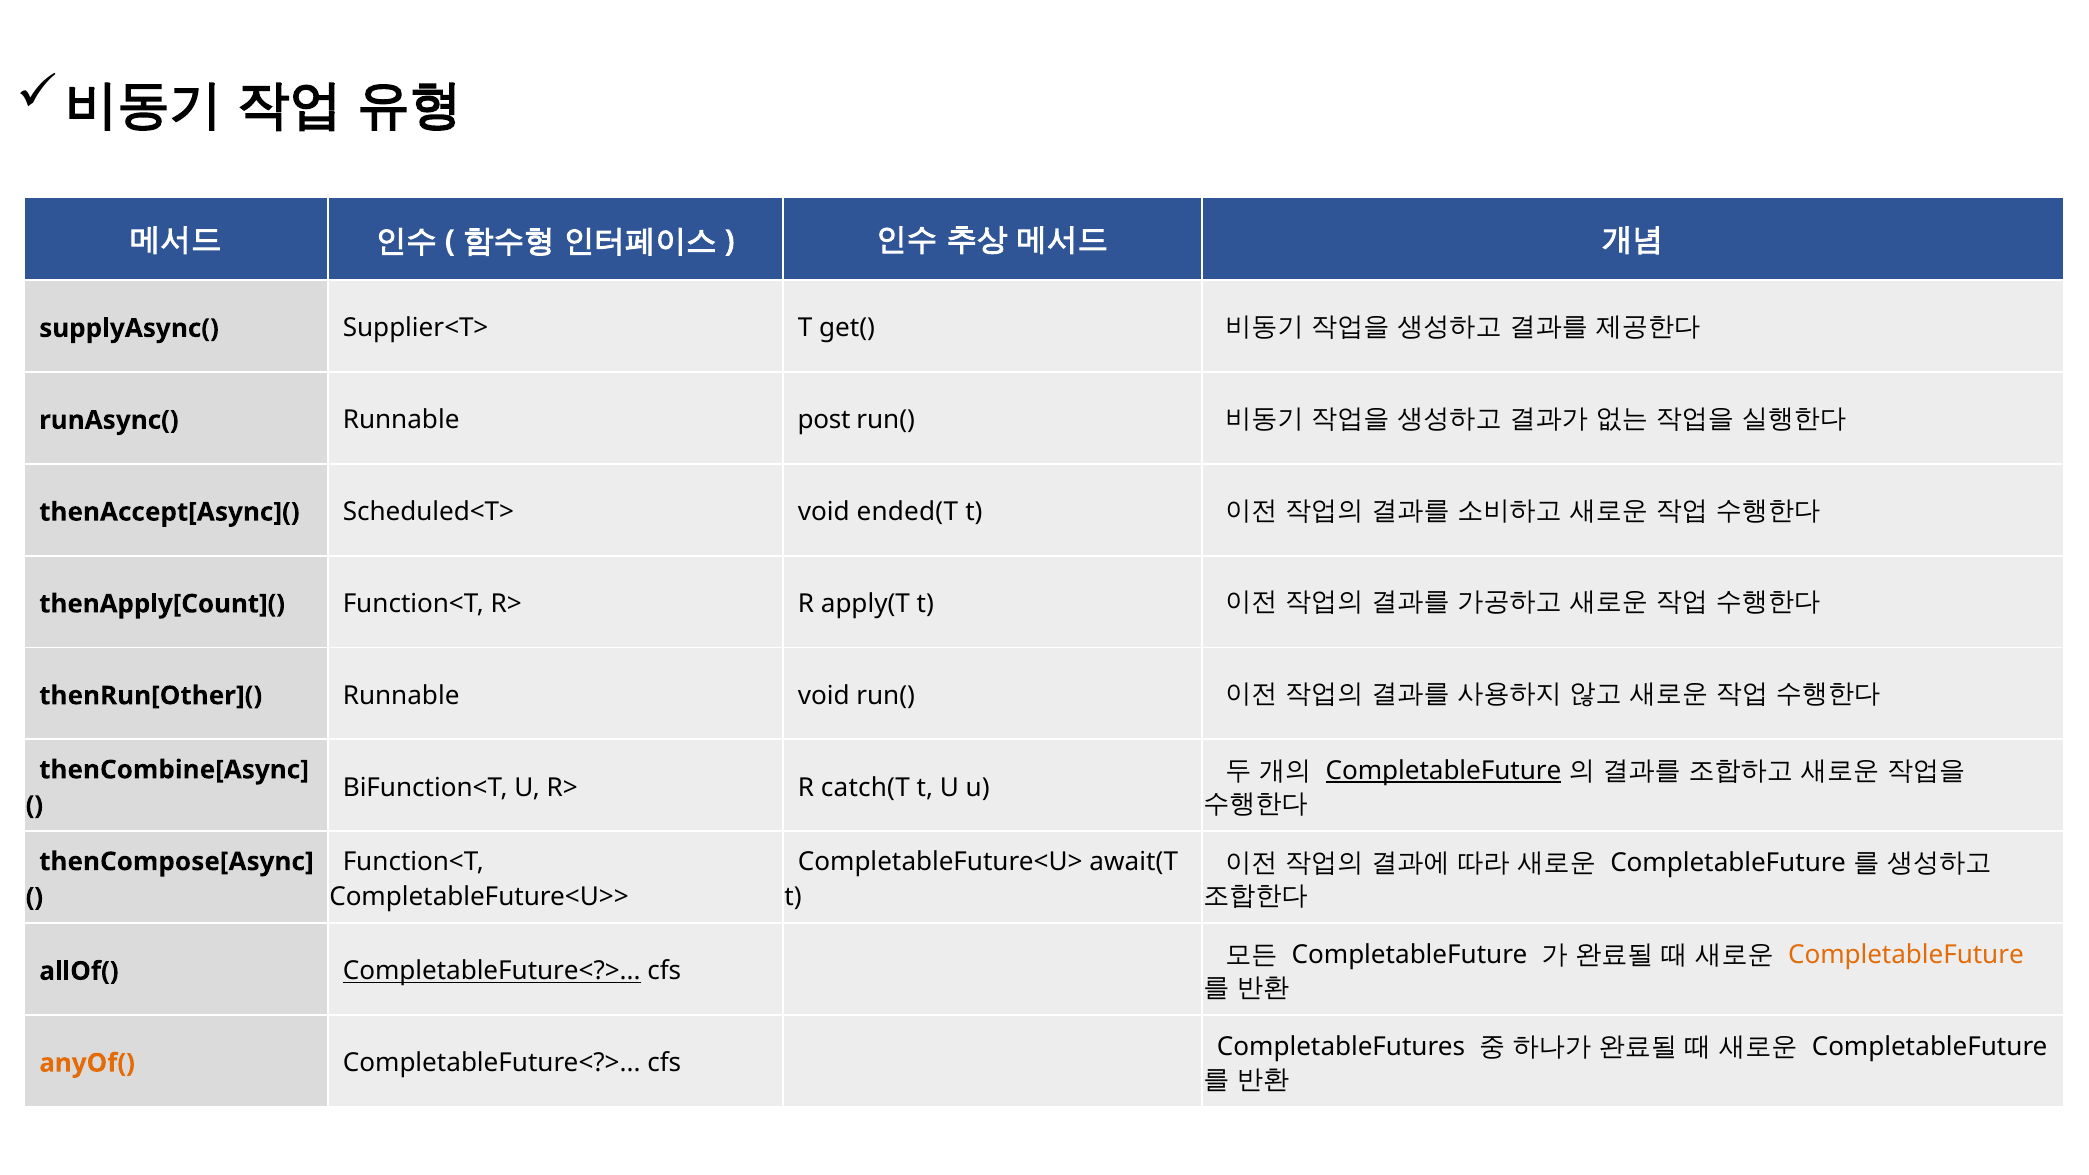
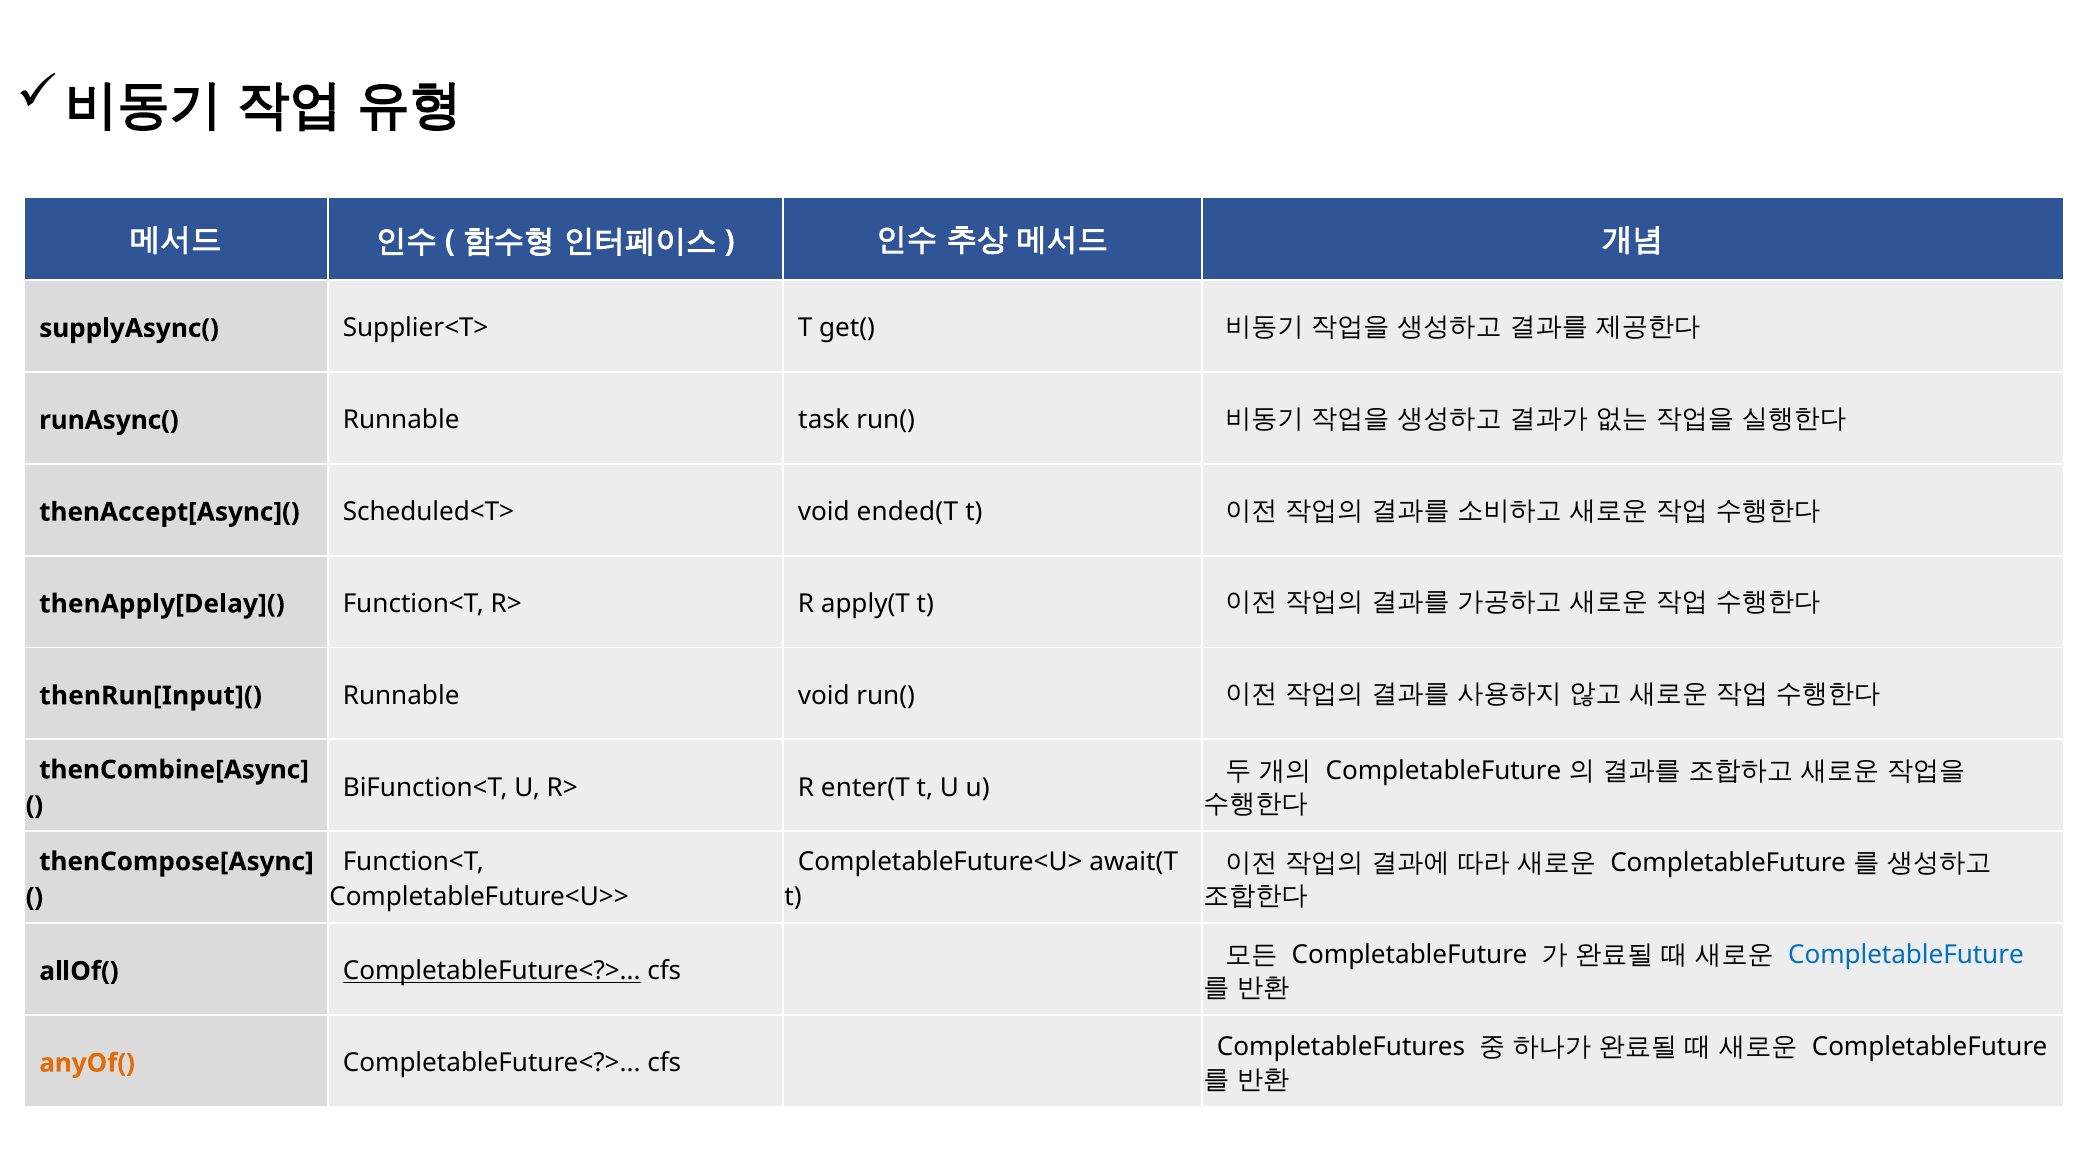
post: post -> task
thenApply[Count](: thenApply[Count]( -> thenApply[Delay](
thenRun[Other](: thenRun[Other]( -> thenRun[Input](
CompletableFuture at (1443, 771) underline: present -> none
catch(T: catch(T -> enter(T
CompletableFuture at (1906, 955) colour: orange -> blue
